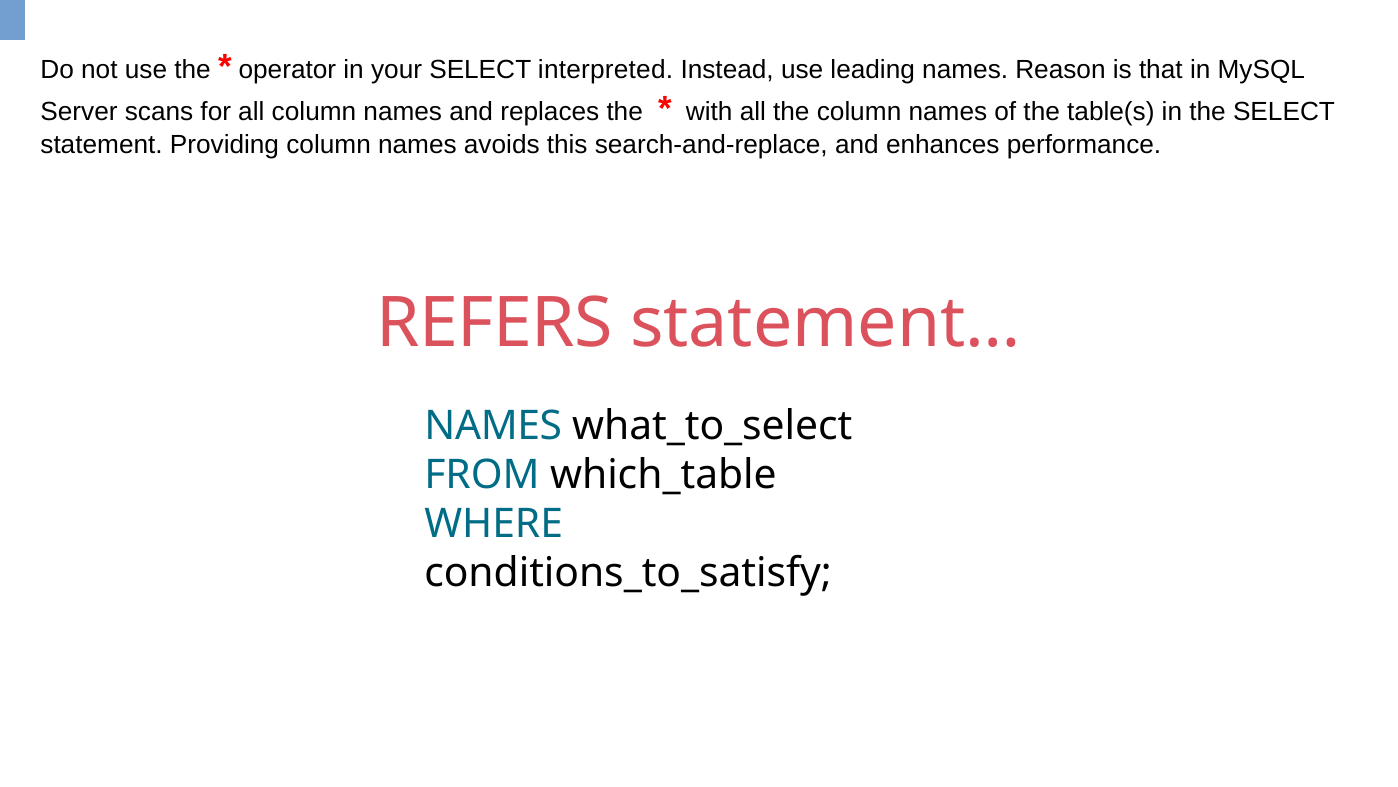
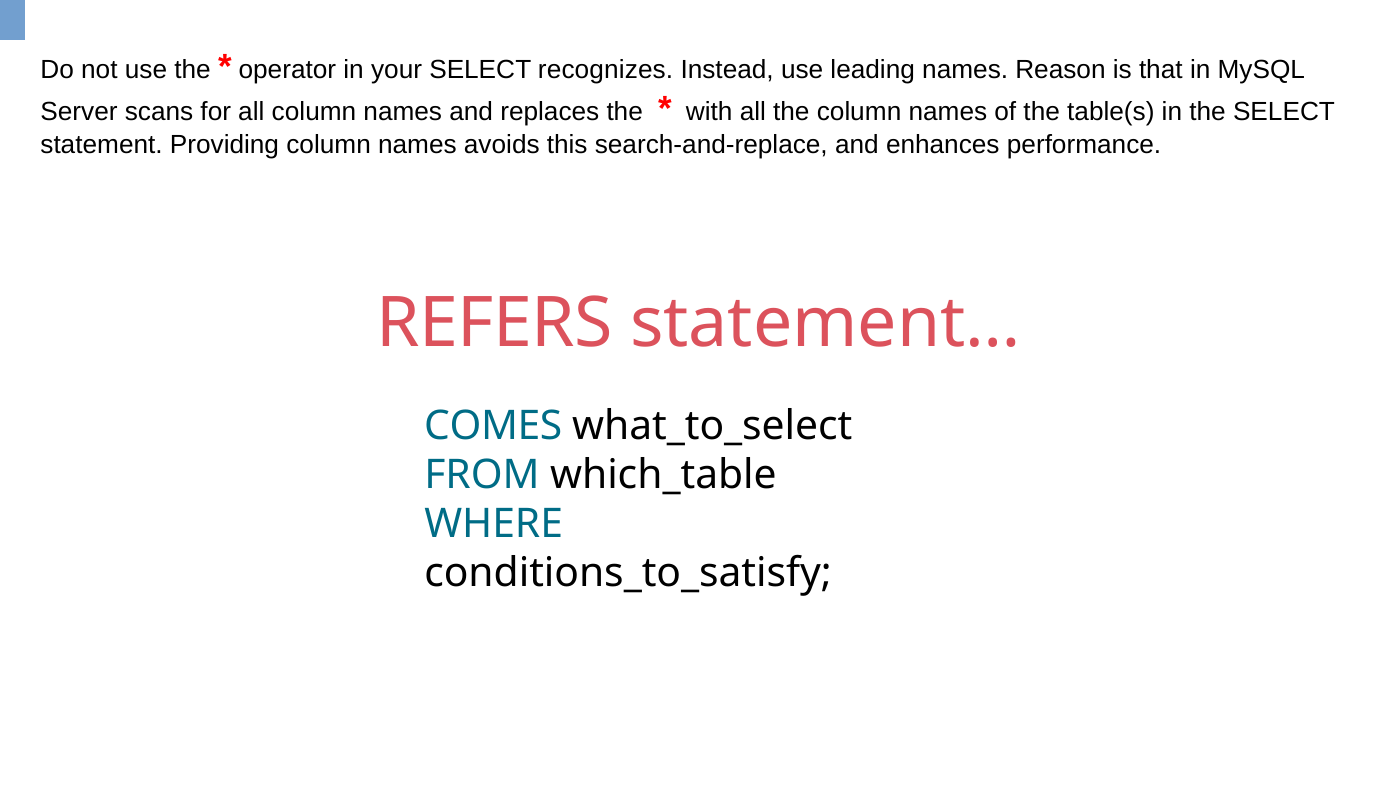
interpreted: interpreted -> recognizes
NAMES at (493, 426): NAMES -> COMES
